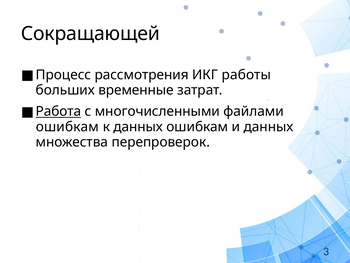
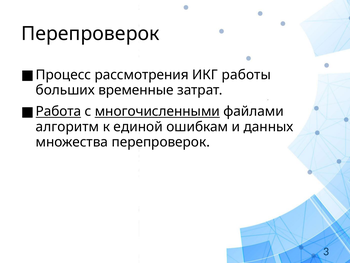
Сокращающей at (90, 34): Сокращающей -> Перепроверок
многочисленными underline: none -> present
ошибкам at (67, 127): ошибкам -> алгоритм
к данных: данных -> единой
